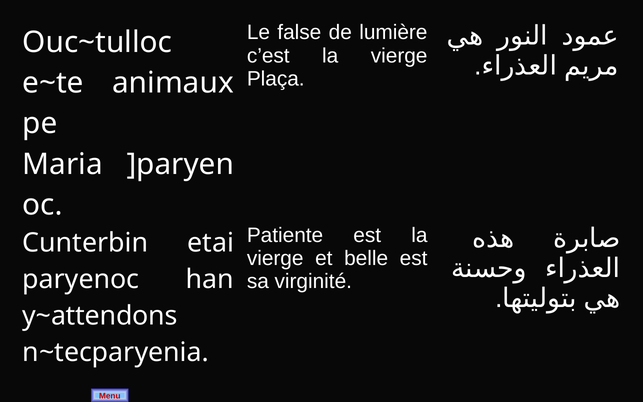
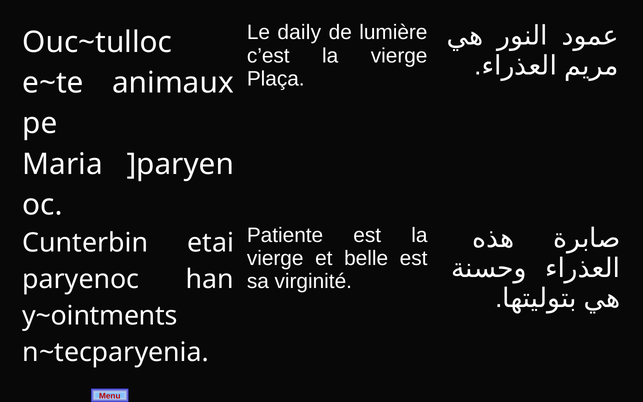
false: false -> daily
y~attendons: y~attendons -> y~ointments
